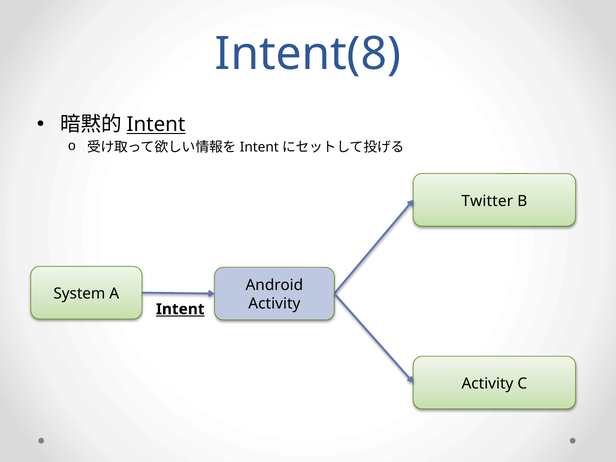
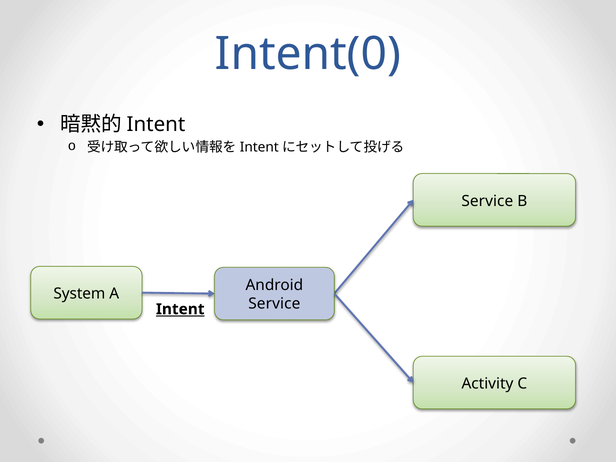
Intent(8: Intent(8 -> Intent(0
Intent at (156, 125) underline: present -> none
Twitter at (487, 201): Twitter -> Service
Activity at (274, 304): Activity -> Service
